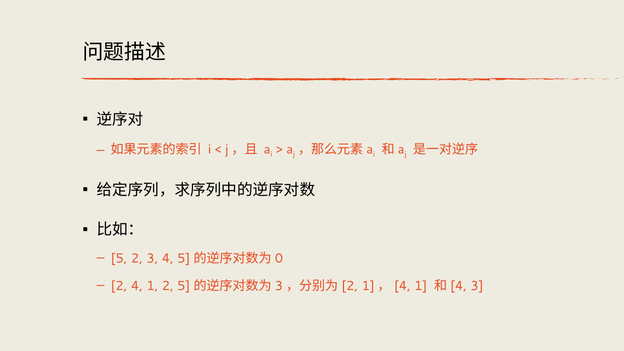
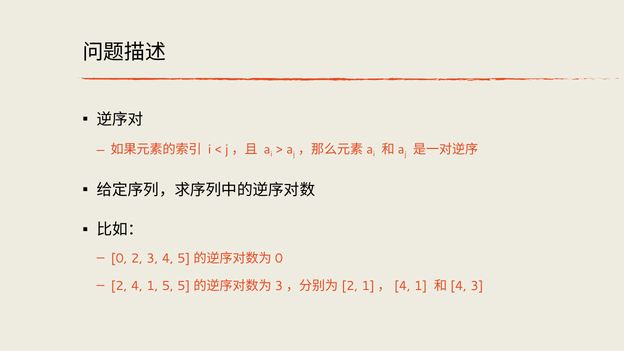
5: 5 -> 0
1 2: 2 -> 5
